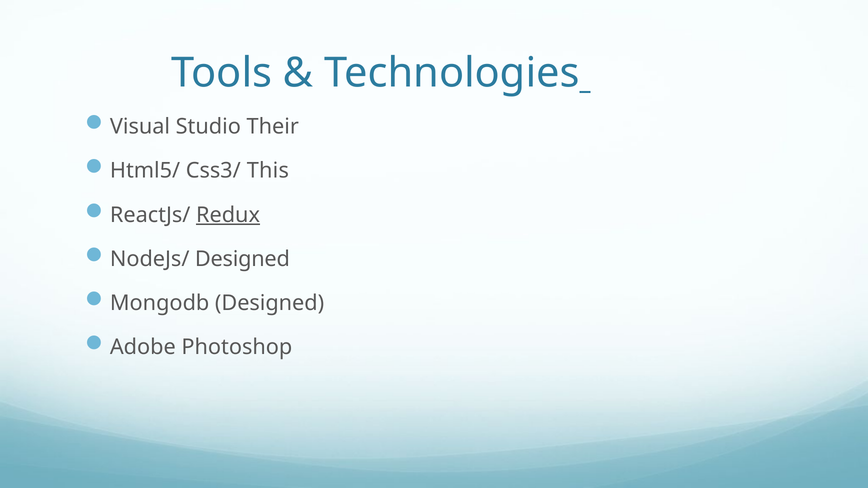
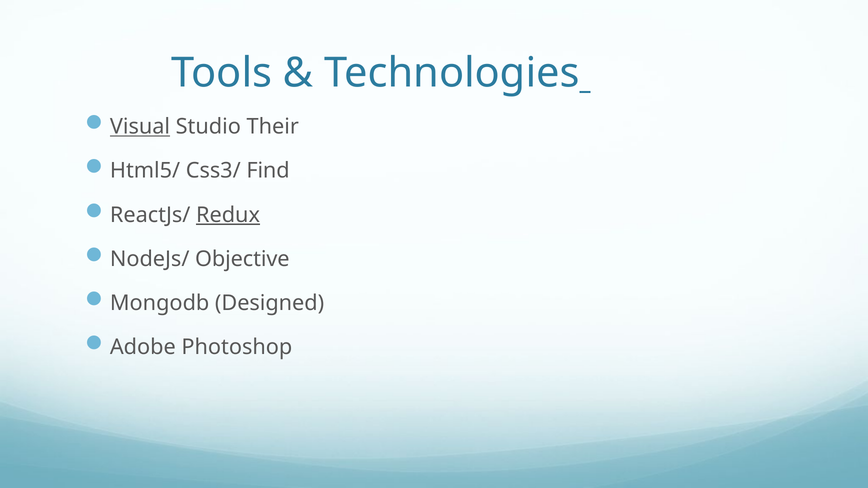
Visual underline: none -> present
This: This -> Find
NodeJs/ Designed: Designed -> Objective
